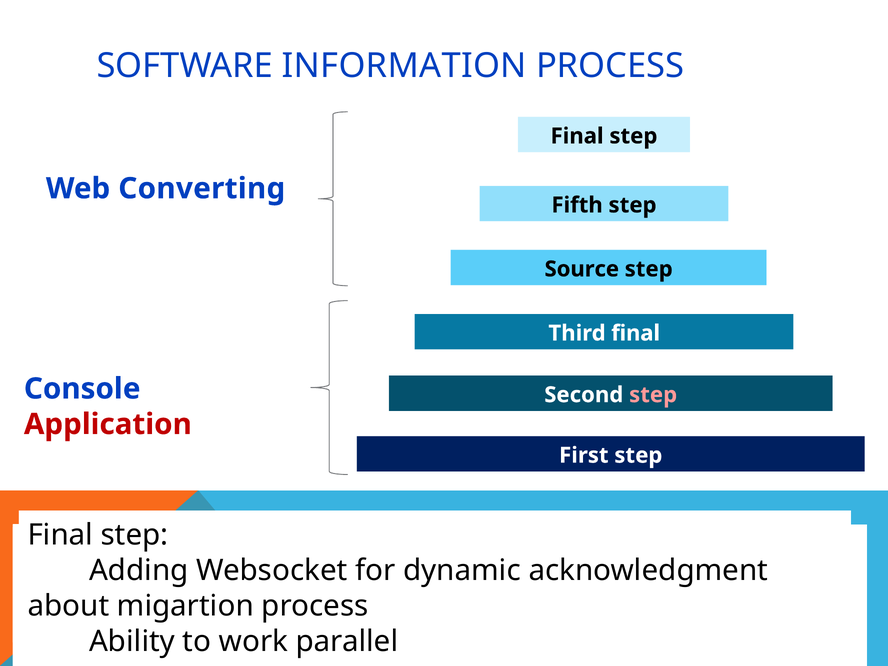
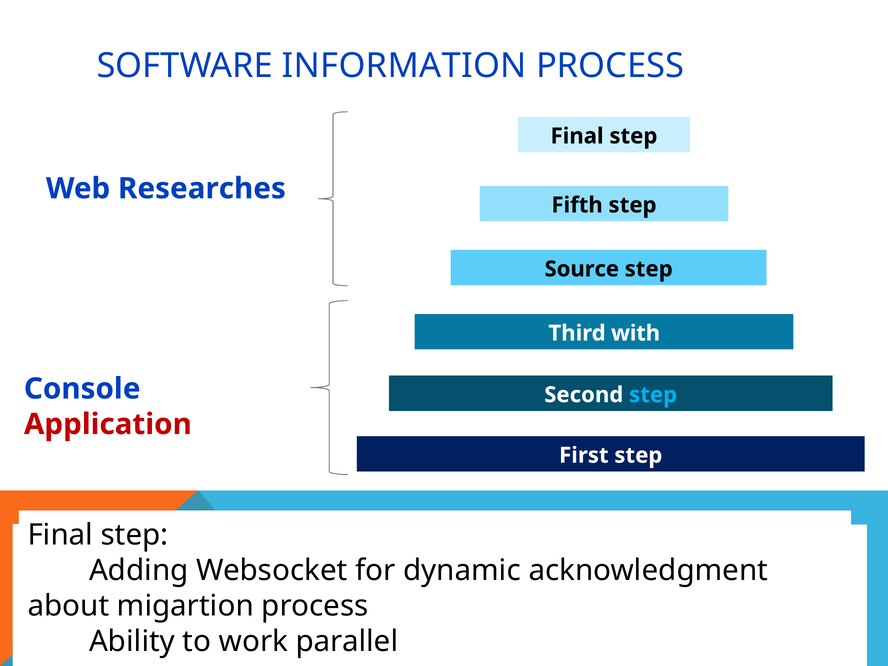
Web Converting: Converting -> Researches
Third final: final -> with
step at (653, 395) colour: pink -> light blue
